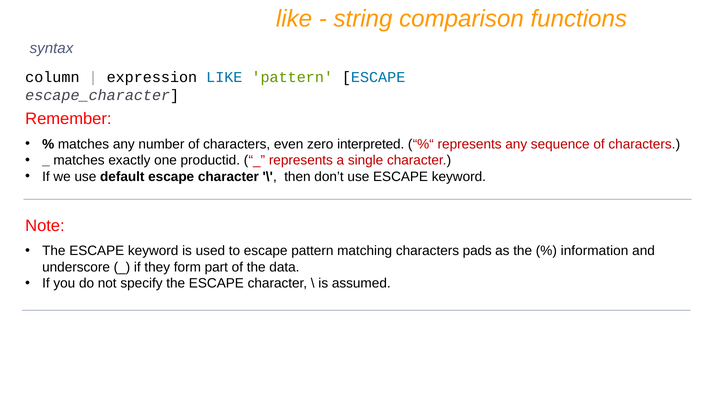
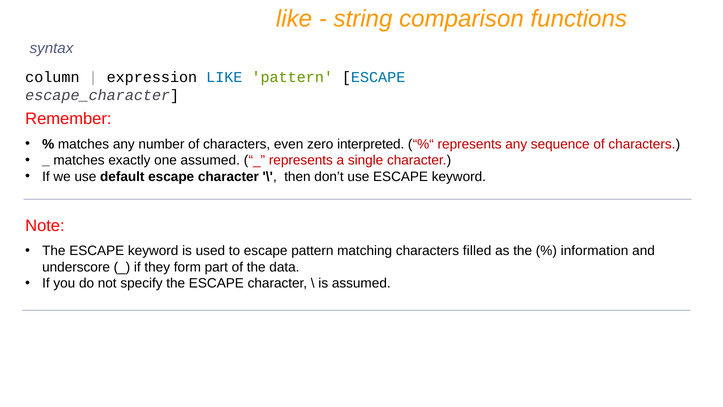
one productid: productid -> assumed
pads: pads -> filled
